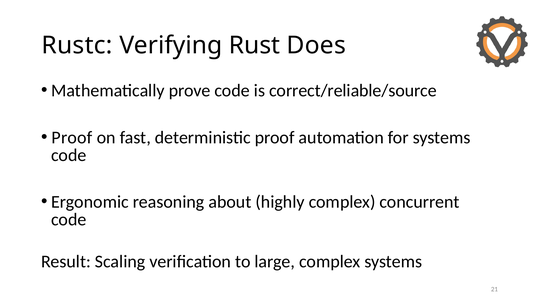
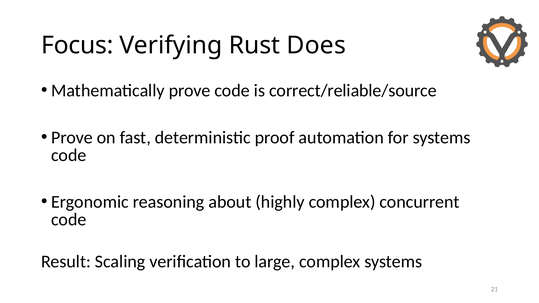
Rustc: Rustc -> Focus
Proof at (72, 138): Proof -> Prove
